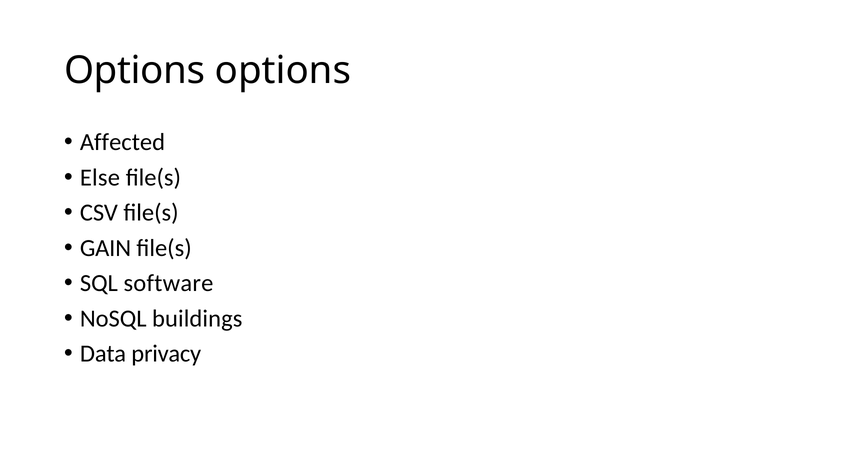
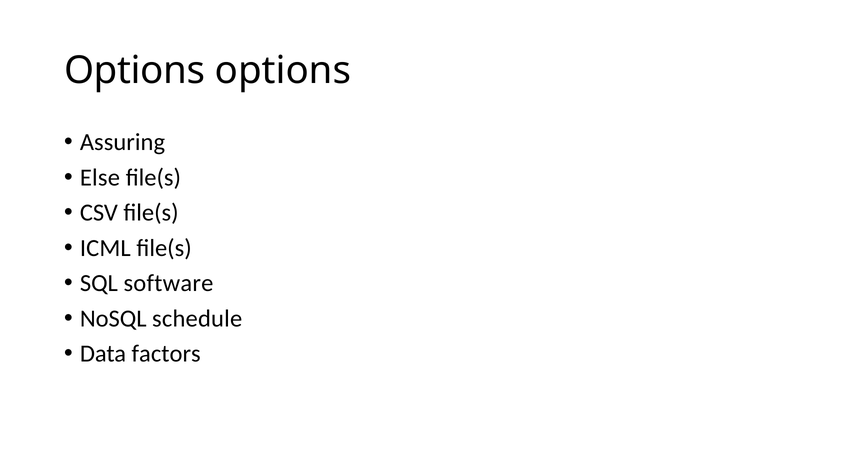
Affected: Affected -> Assuring
GAIN: GAIN -> ICML
buildings: buildings -> schedule
privacy: privacy -> factors
